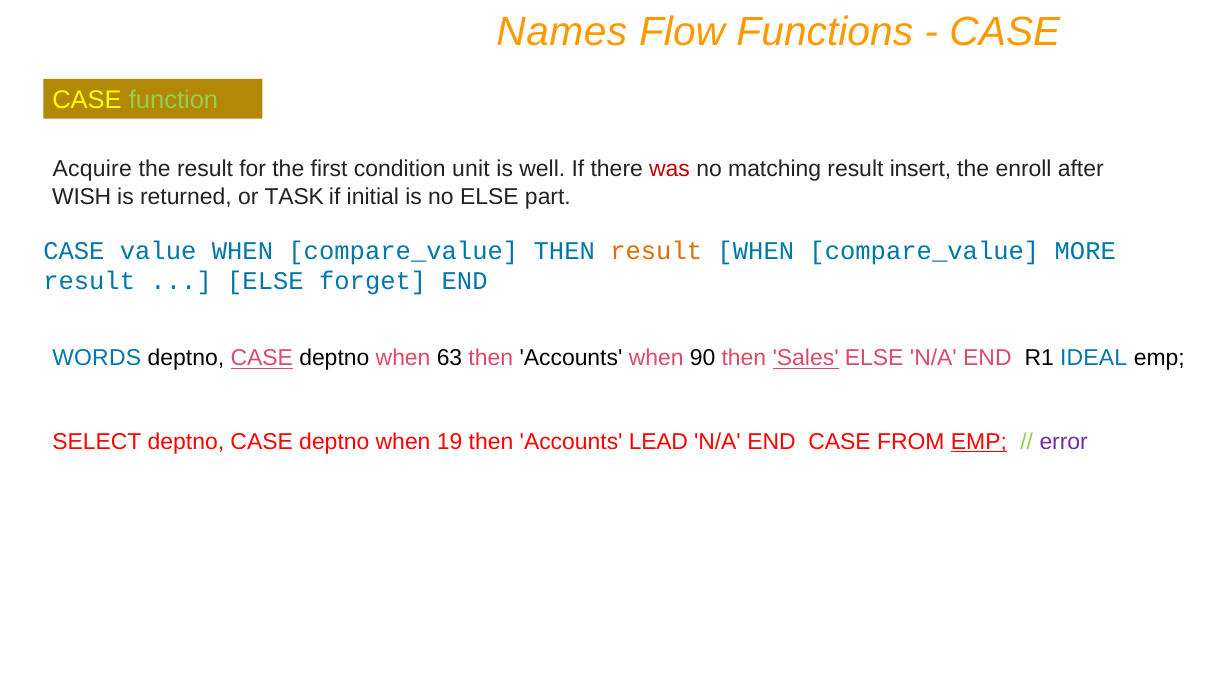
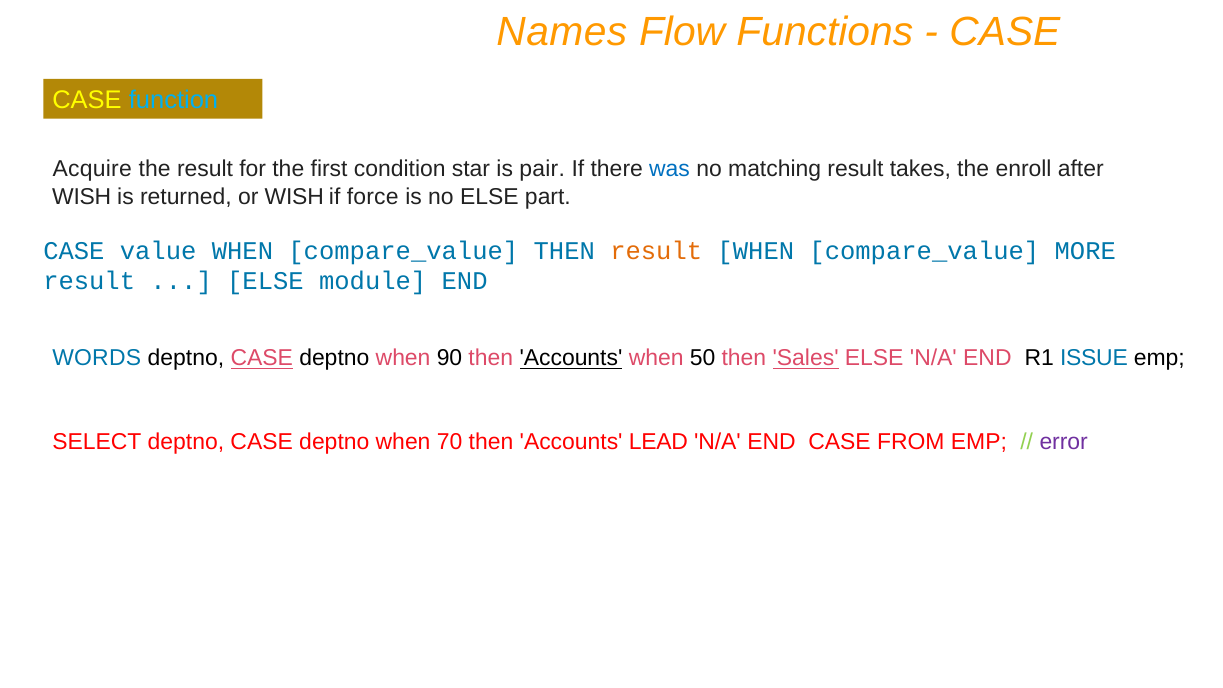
function colour: light green -> light blue
unit: unit -> star
well: well -> pair
was colour: red -> blue
insert: insert -> takes
or TASK: TASK -> WISH
initial: initial -> force
forget: forget -> module
63: 63 -> 90
Accounts at (571, 358) underline: none -> present
90: 90 -> 50
IDEAL: IDEAL -> ISSUE
19: 19 -> 70
EMP at (979, 442) underline: present -> none
